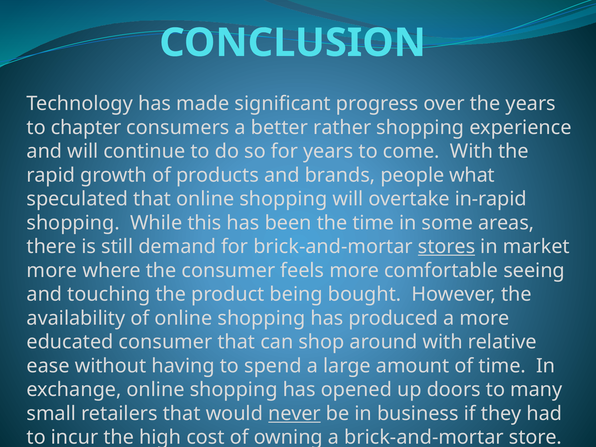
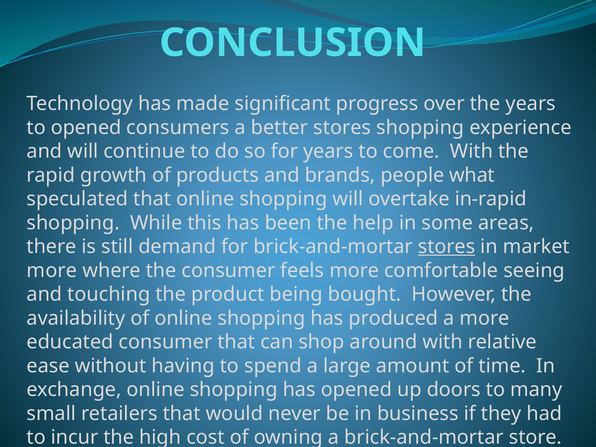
to chapter: chapter -> opened
better rather: rather -> stores
the time: time -> help
never underline: present -> none
